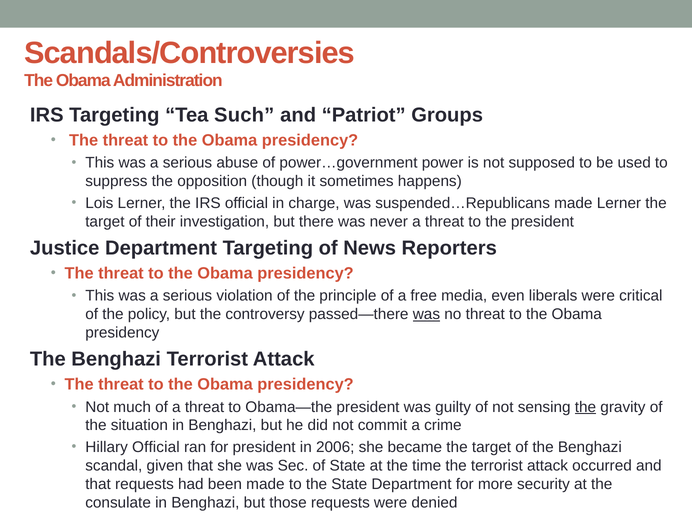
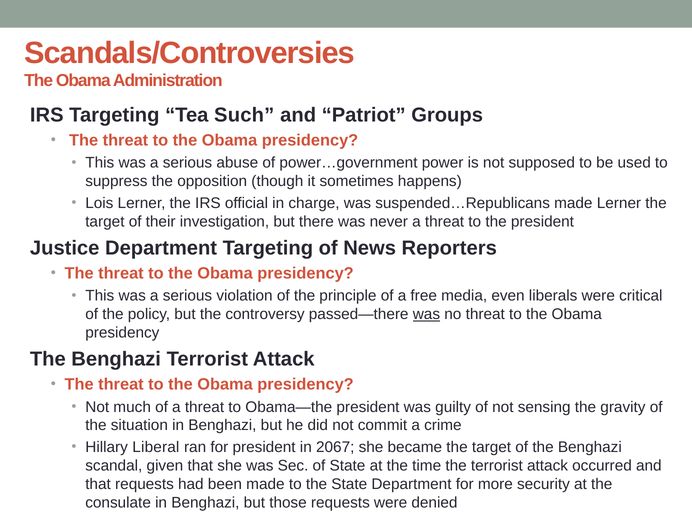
the at (585, 407) underline: present -> none
Hillary Official: Official -> Liberal
2006: 2006 -> 2067
